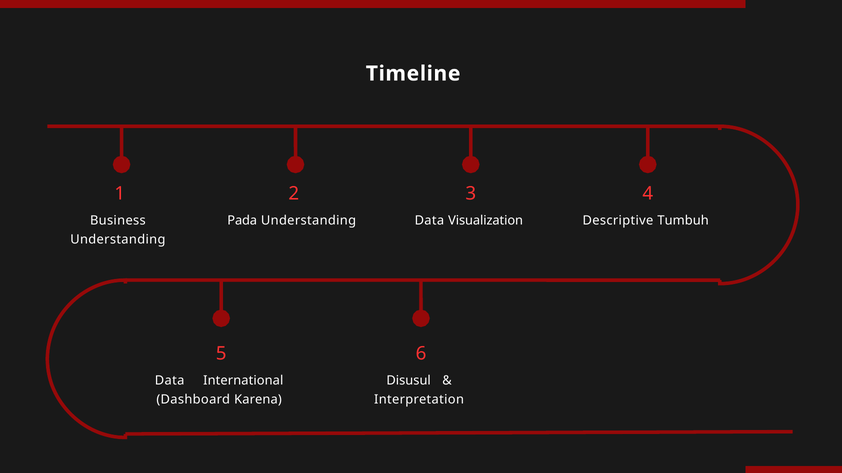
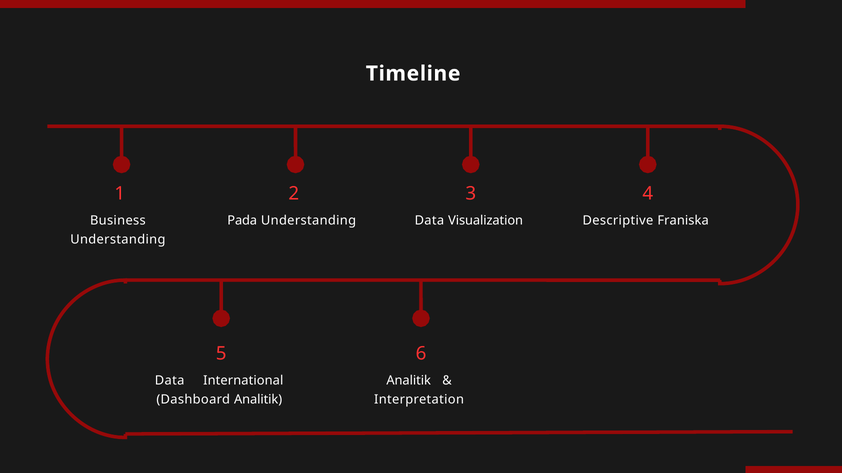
Tumbuh: Tumbuh -> Franiska
Disusul at (409, 381): Disusul -> Analitik
Dashboard Karena: Karena -> Analitik
